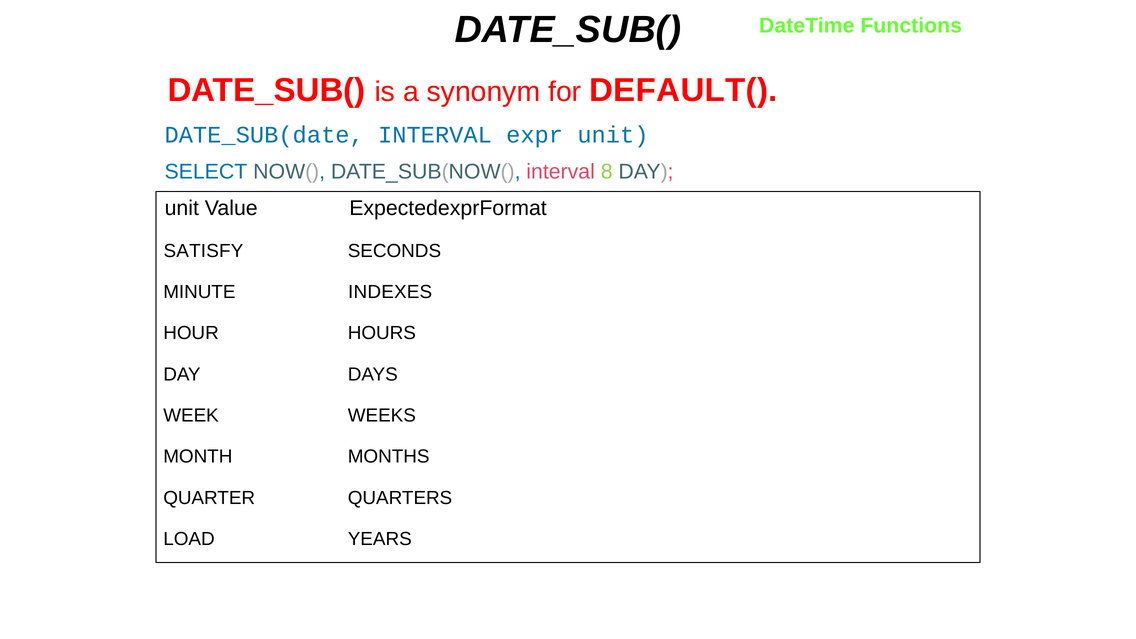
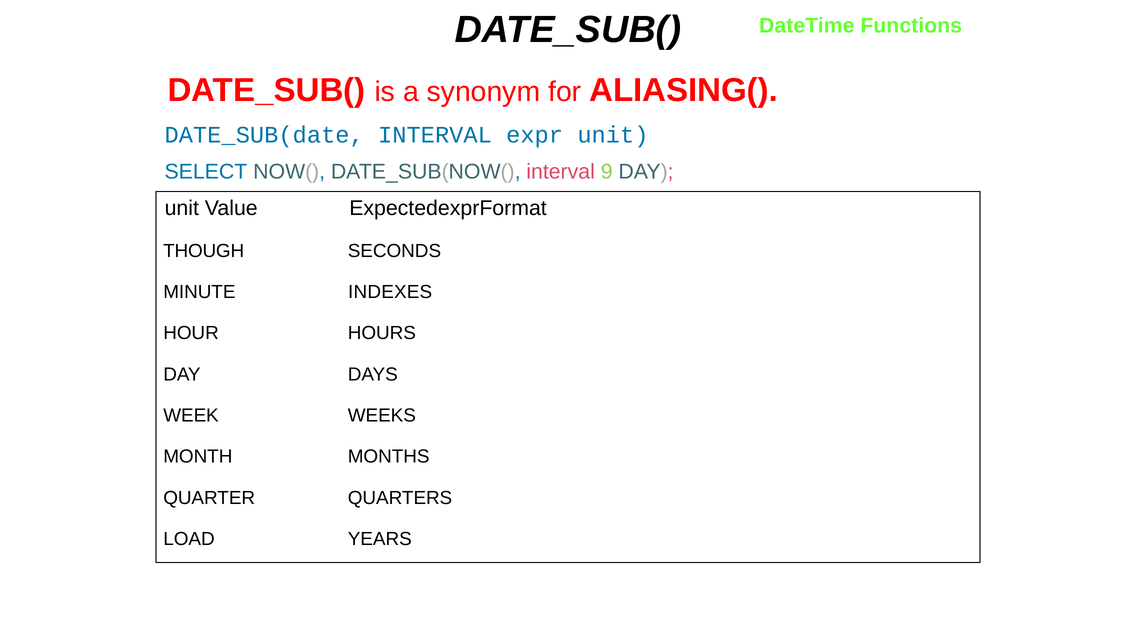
DEFAULT(: DEFAULT( -> ALIASING(
8: 8 -> 9
SATISFY: SATISFY -> THOUGH
